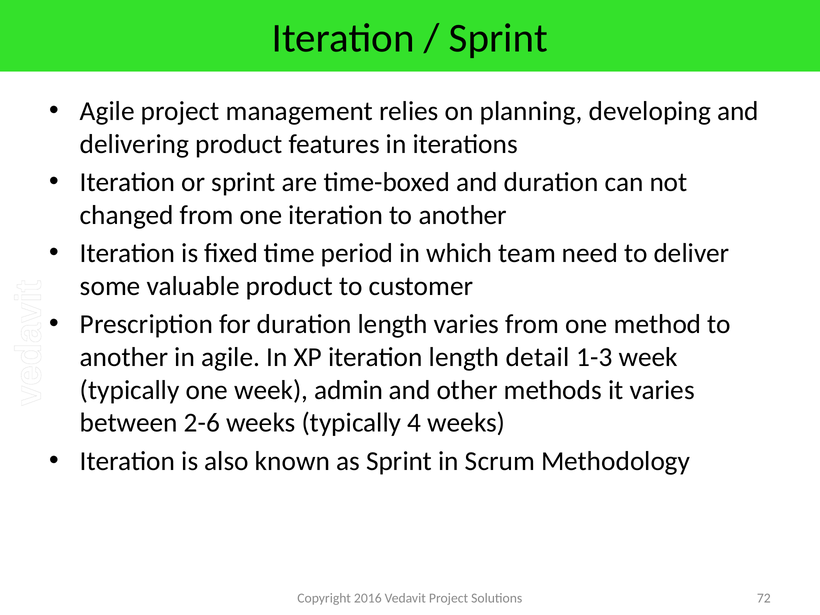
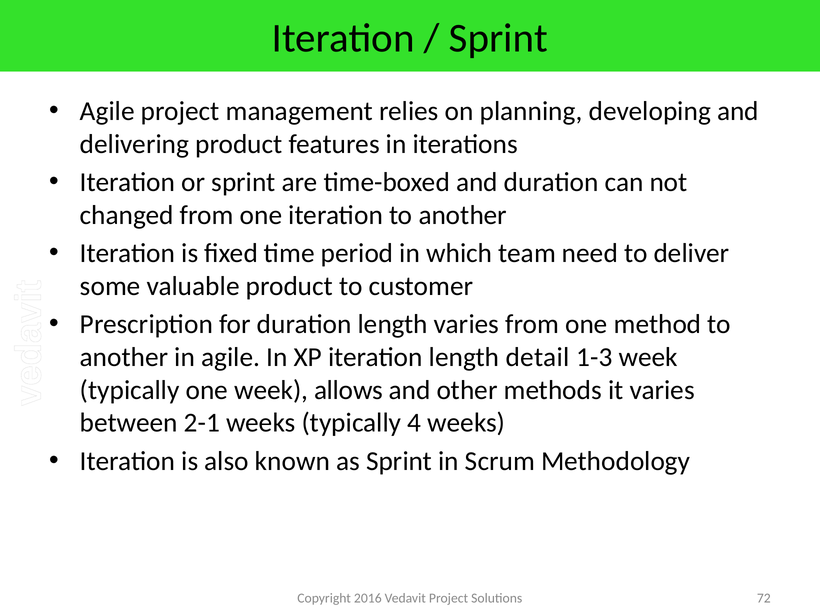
admin: admin -> allows
2-6: 2-6 -> 2-1
